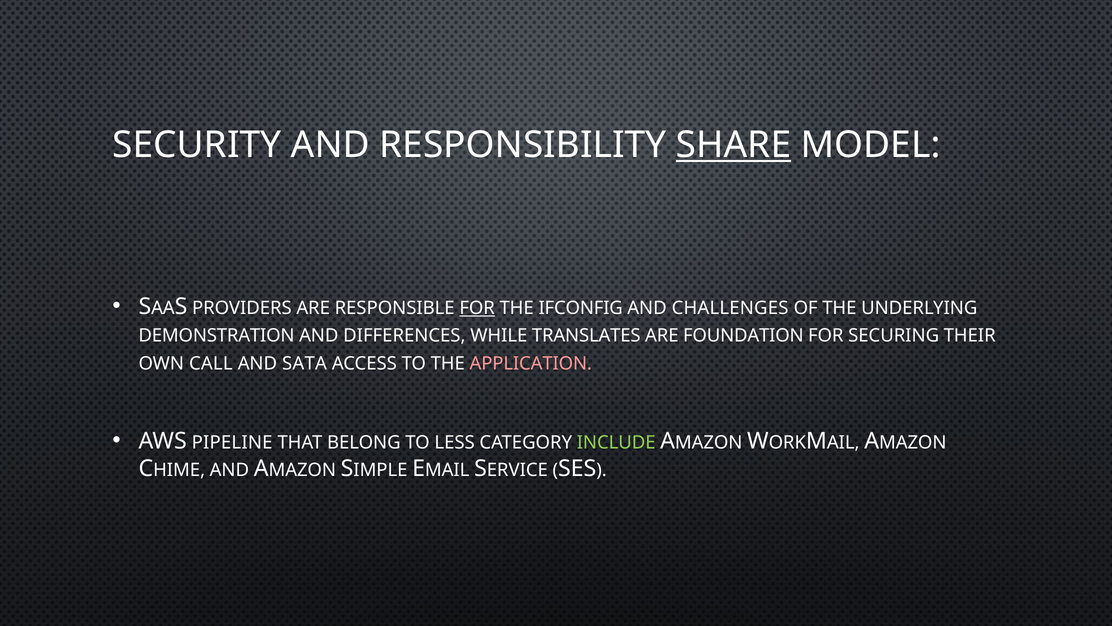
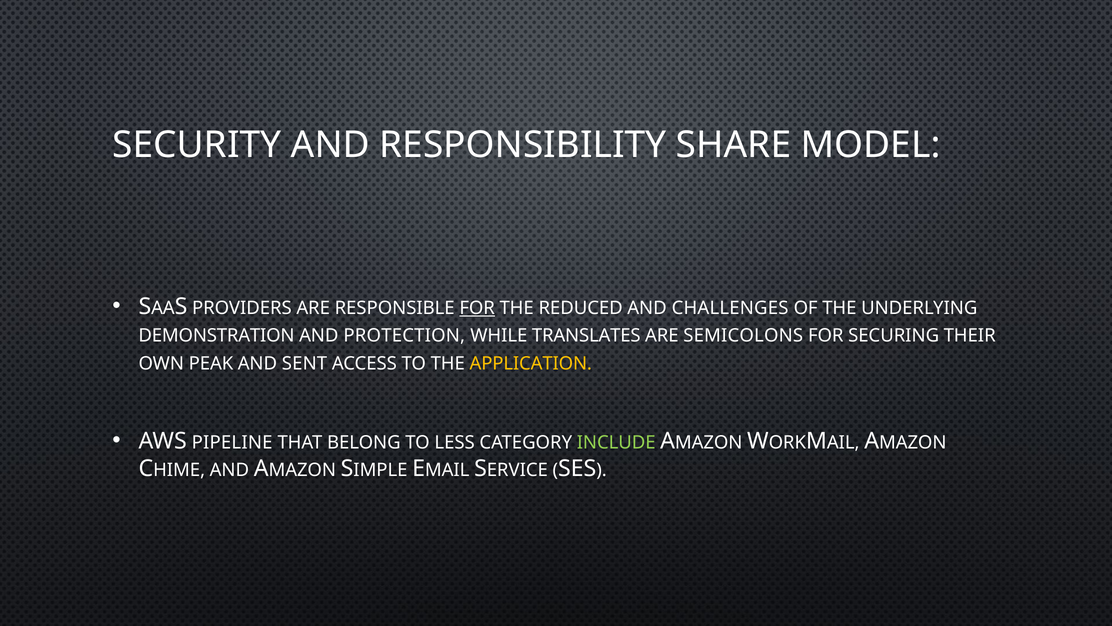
SHARE underline: present -> none
IFCONFIG: IFCONFIG -> REDUCED
DIFFERENCES: DIFFERENCES -> PROTECTION
FOUNDATION: FOUNDATION -> SEMICOLONS
CALL: CALL -> PEAK
SATA: SATA -> SENT
APPLICATION colour: pink -> yellow
